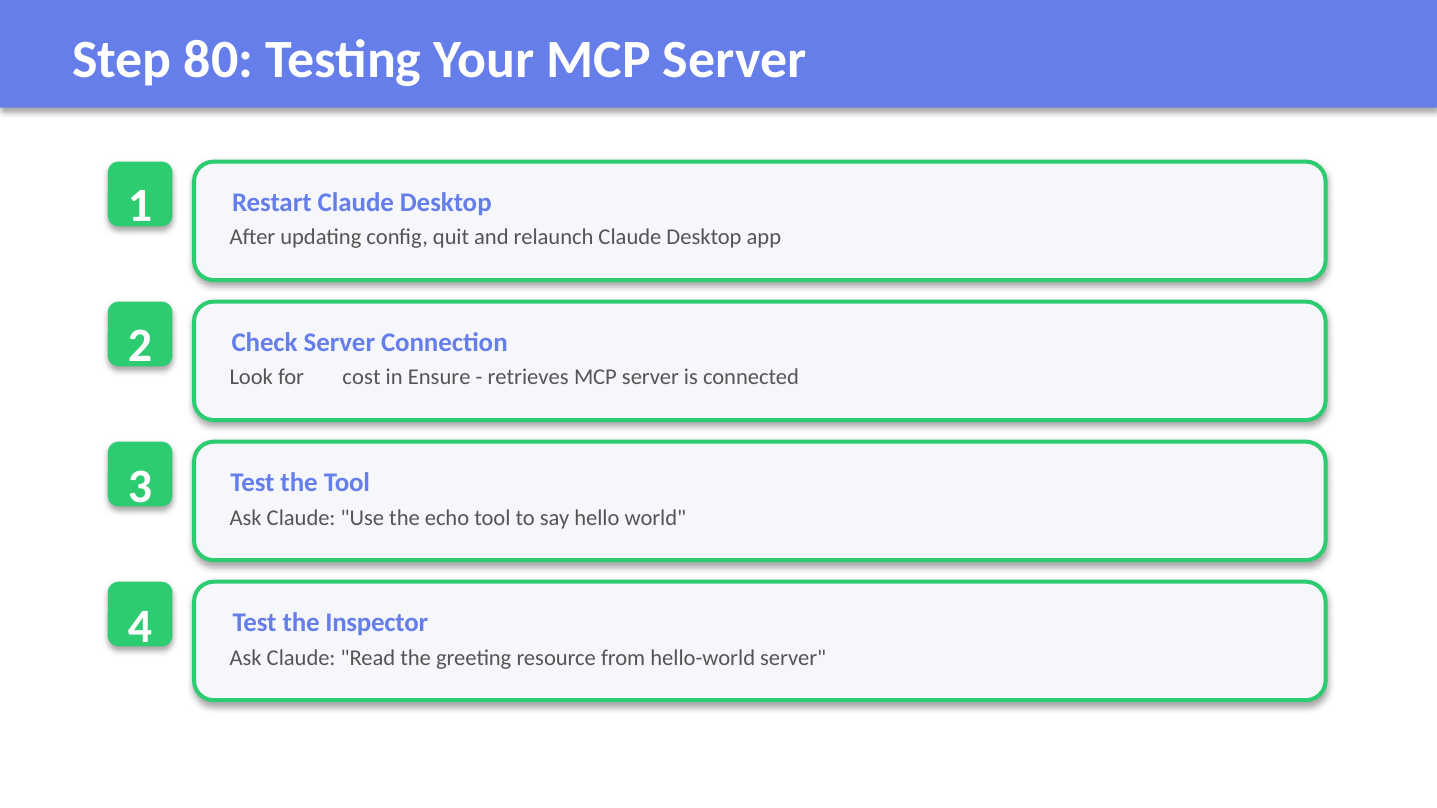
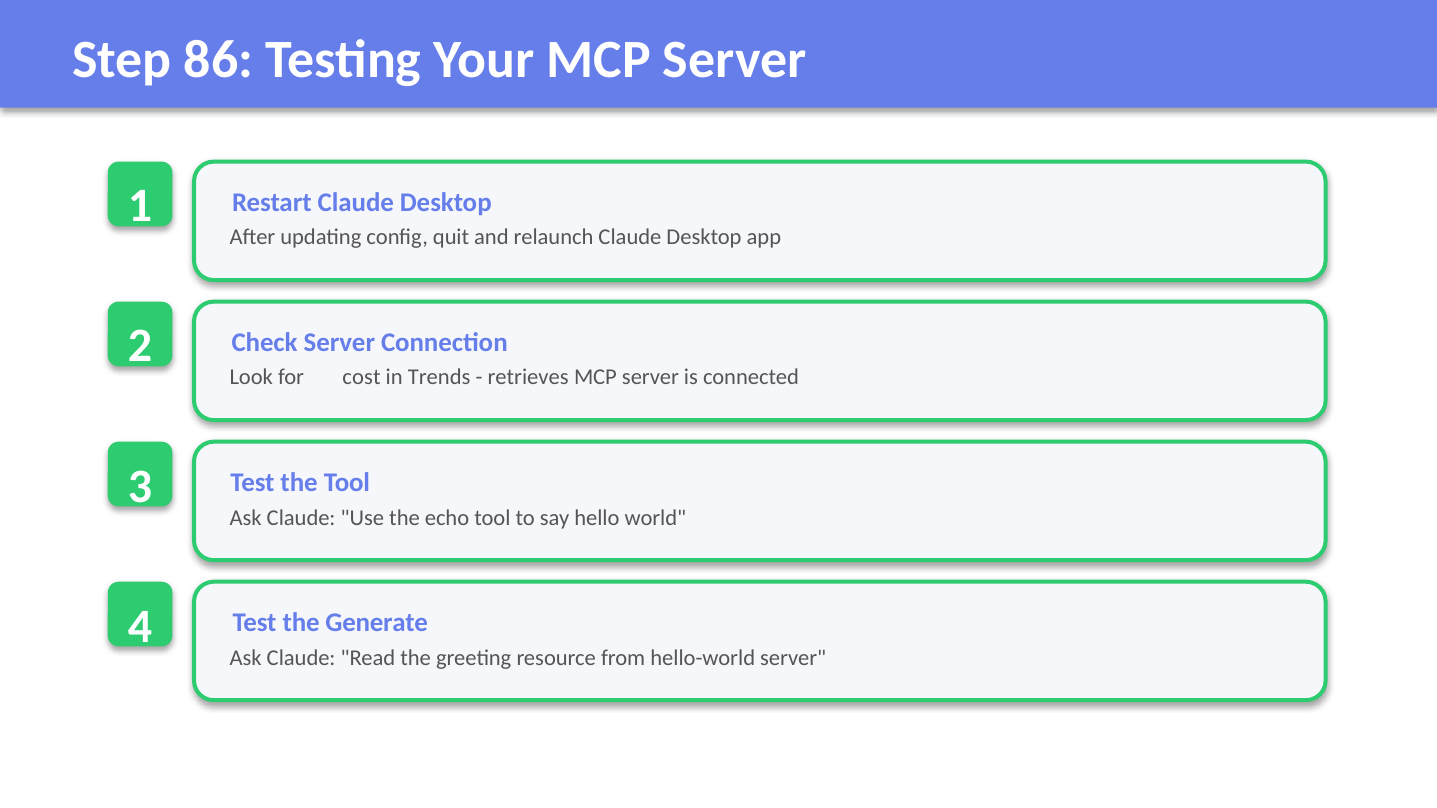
80: 80 -> 86
Ensure: Ensure -> Trends
Inspector: Inspector -> Generate
